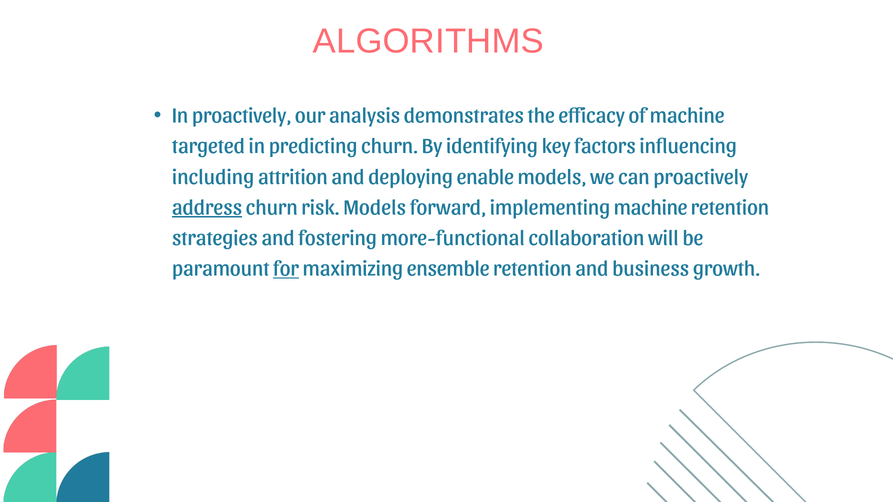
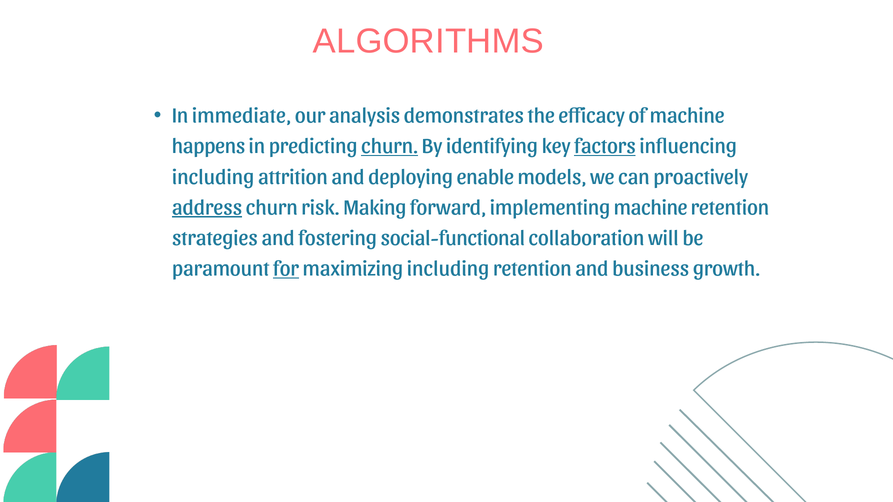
In proactively: proactively -> immediate
targeted: targeted -> happens
churn at (390, 146) underline: none -> present
factors underline: none -> present
risk Models: Models -> Making
more-functional: more-functional -> social-functional
maximizing ensemble: ensemble -> including
